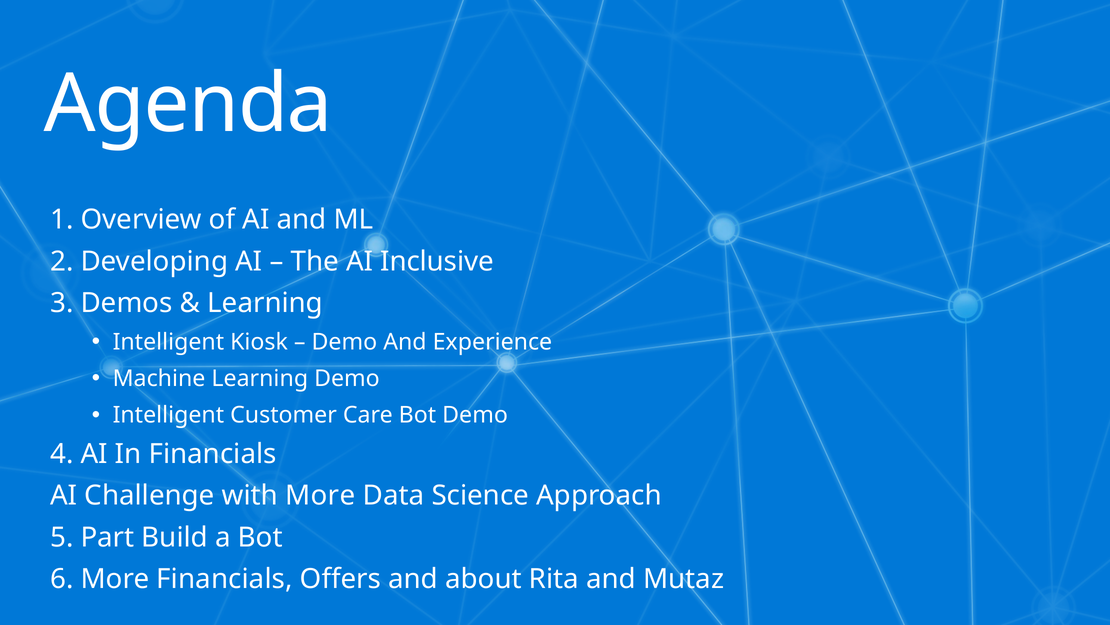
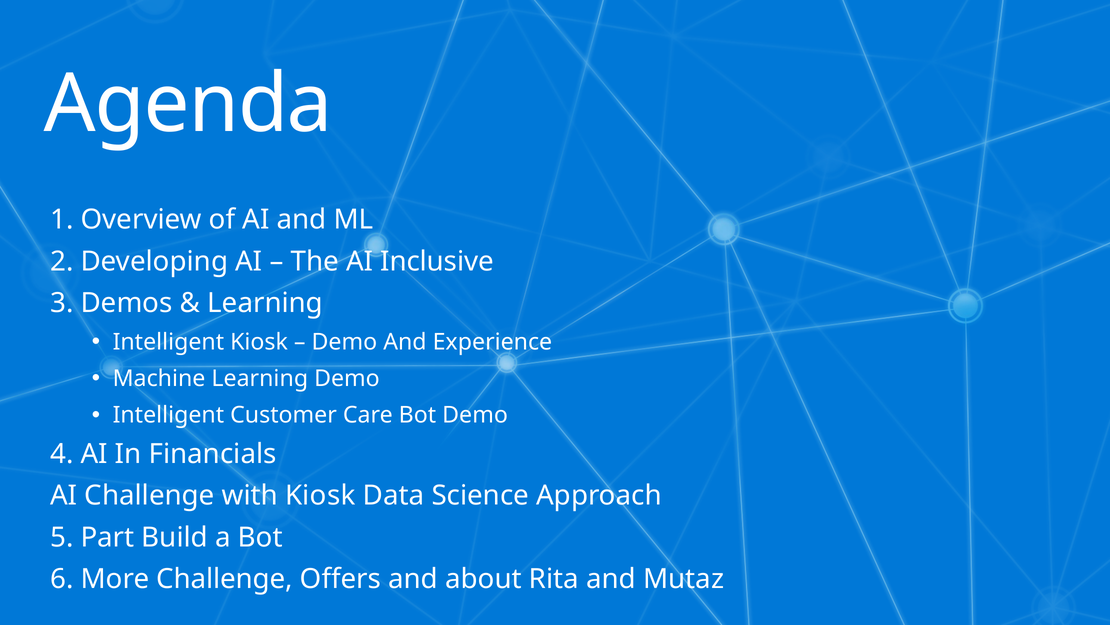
with More: More -> Kiosk
More Financials: Financials -> Challenge
